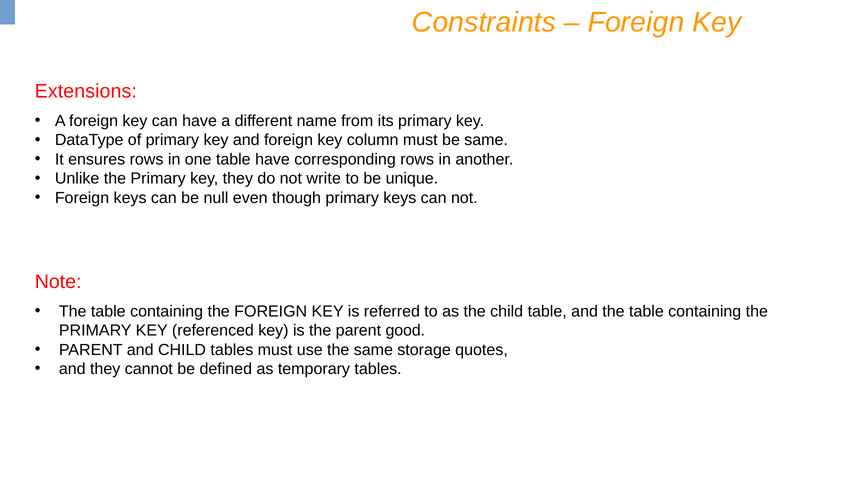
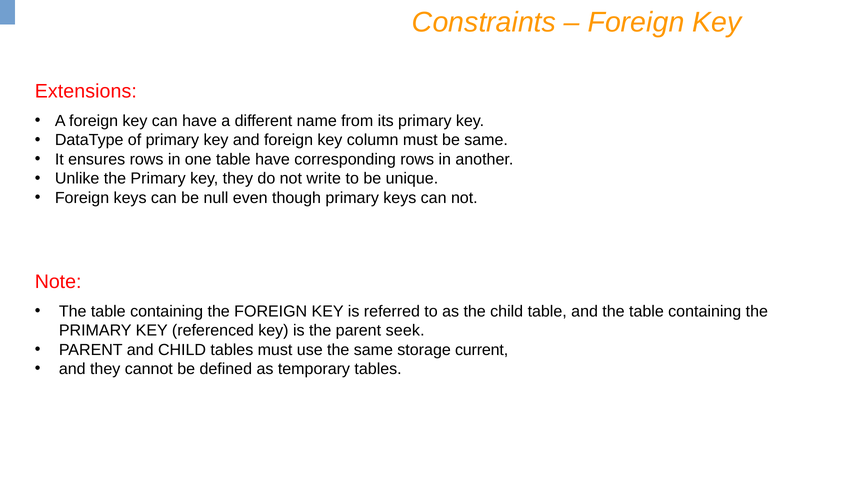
good: good -> seek
quotes: quotes -> current
